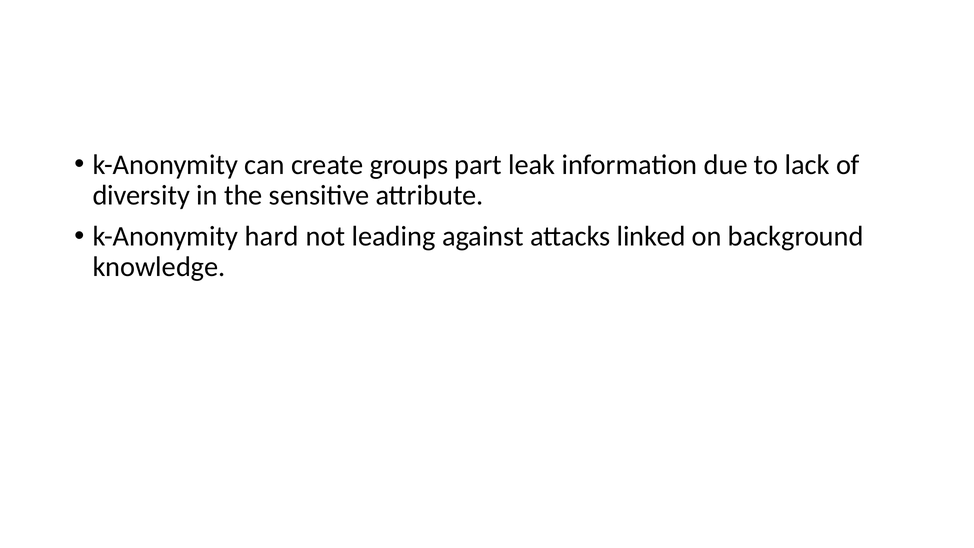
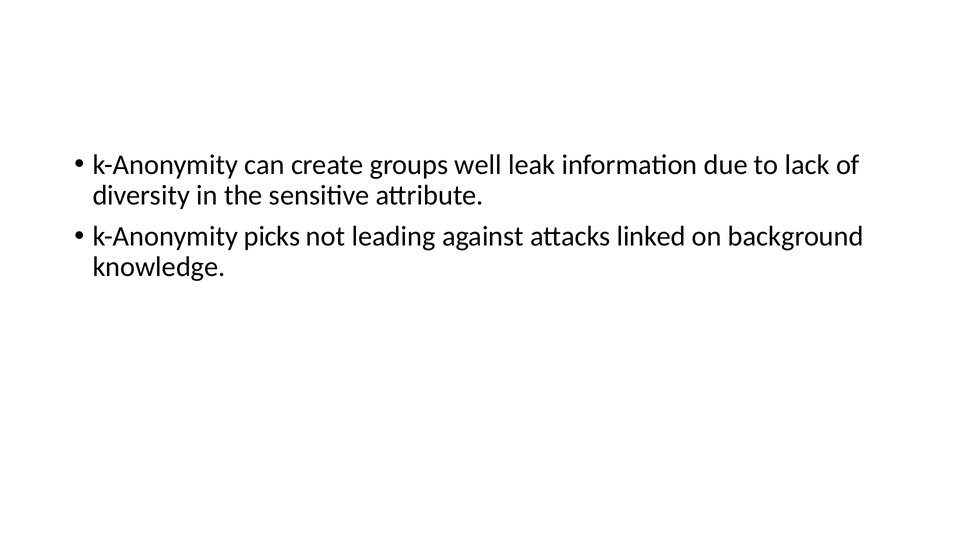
part: part -> well
hard: hard -> picks
